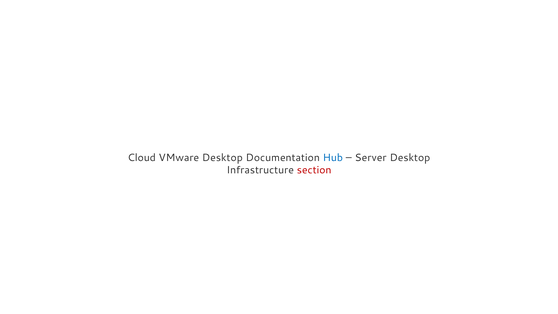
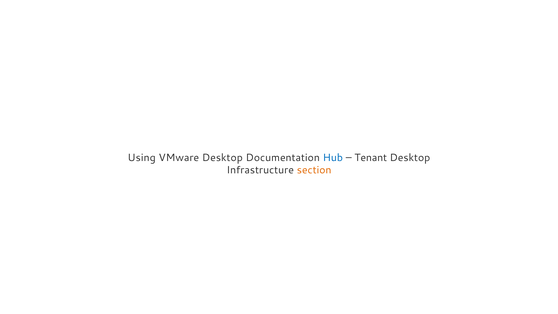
Cloud: Cloud -> Using
Server: Server -> Tenant
section colour: red -> orange
